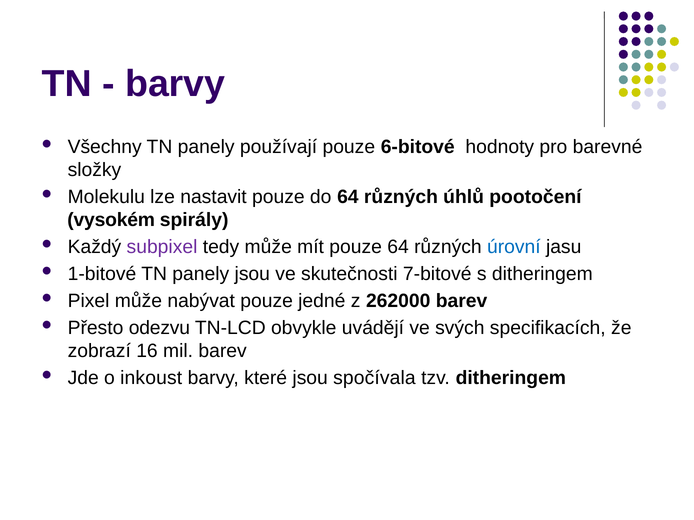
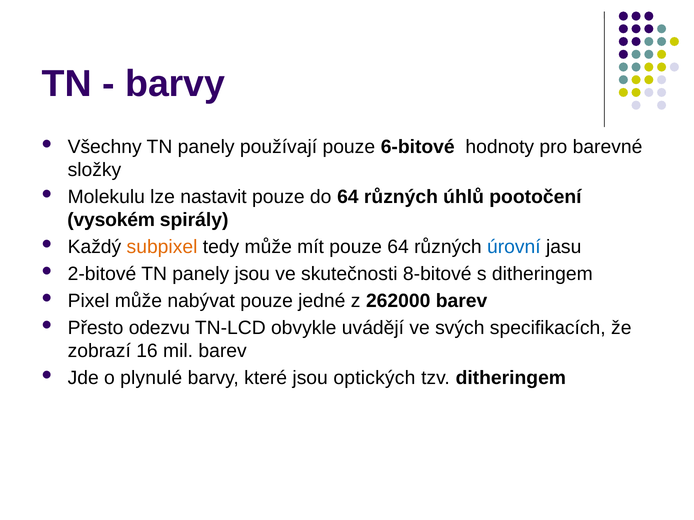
subpixel colour: purple -> orange
1-bitové: 1-bitové -> 2-bitové
7-bitové: 7-bitové -> 8-bitové
inkoust: inkoust -> plynulé
spočívala: spočívala -> optických
